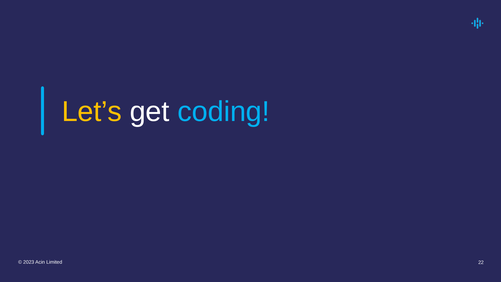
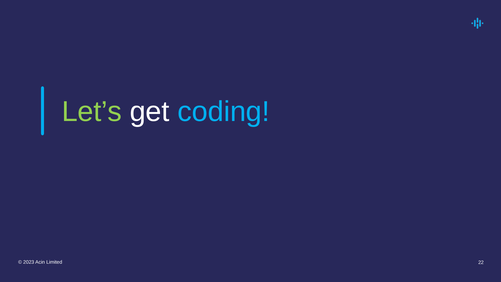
Let’s colour: yellow -> light green
